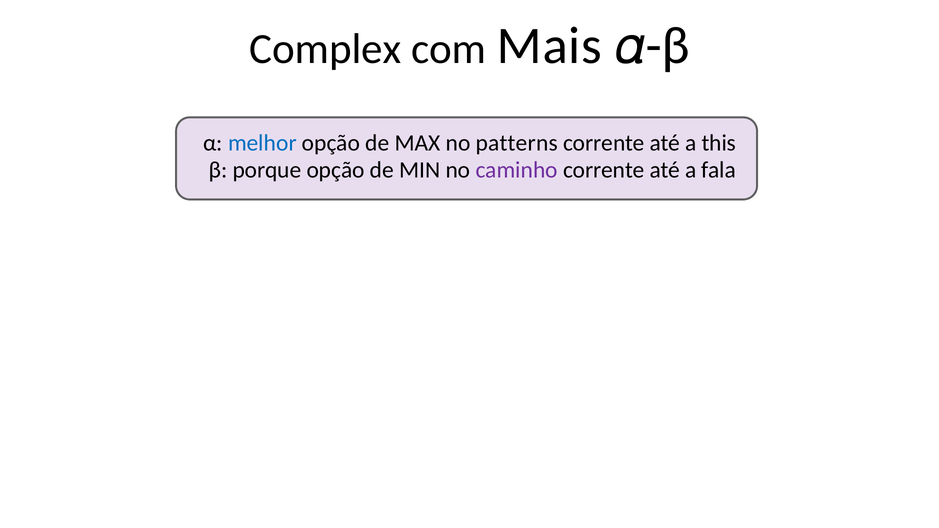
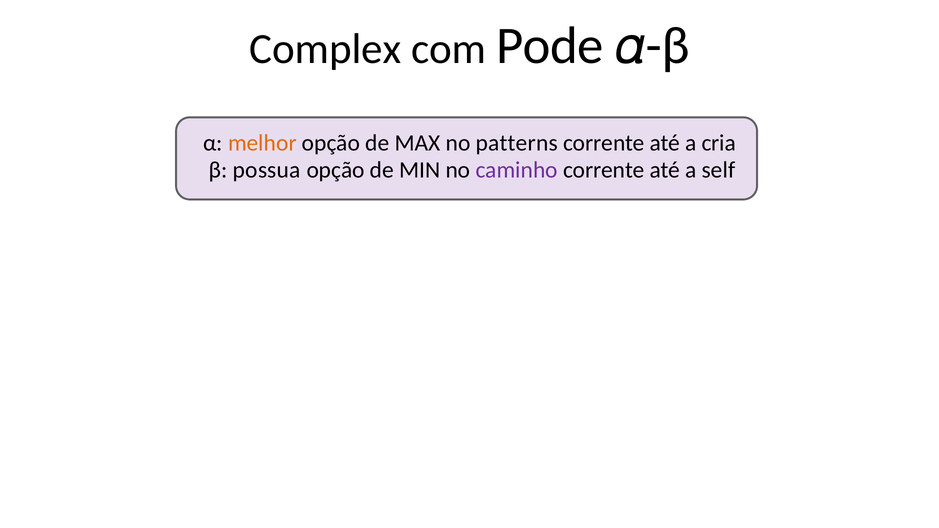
Mais: Mais -> Pode
melhor colour: blue -> orange
this: this -> cria
porque: porque -> possua
fala: fala -> self
